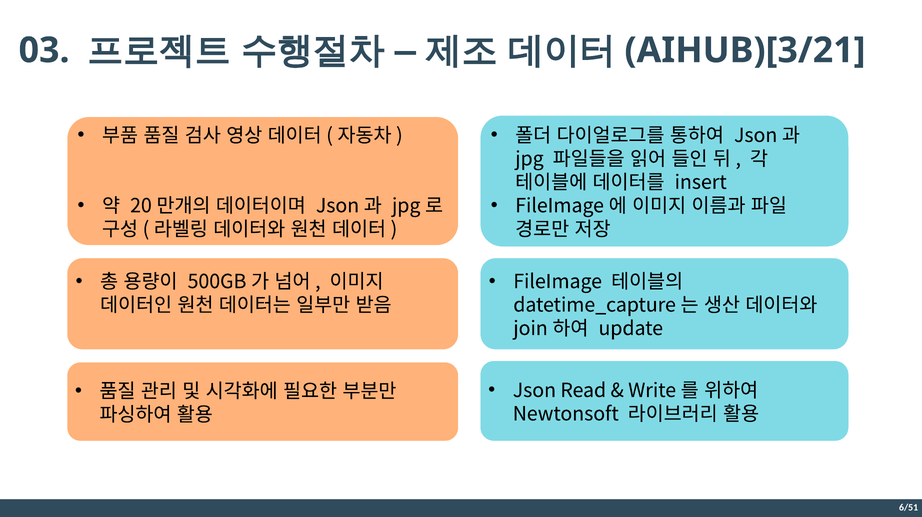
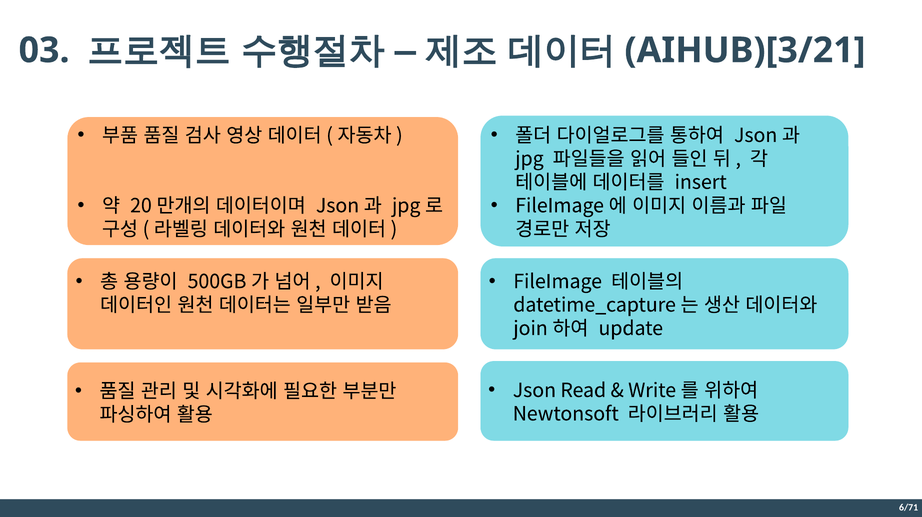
6/51: 6/51 -> 6/71
